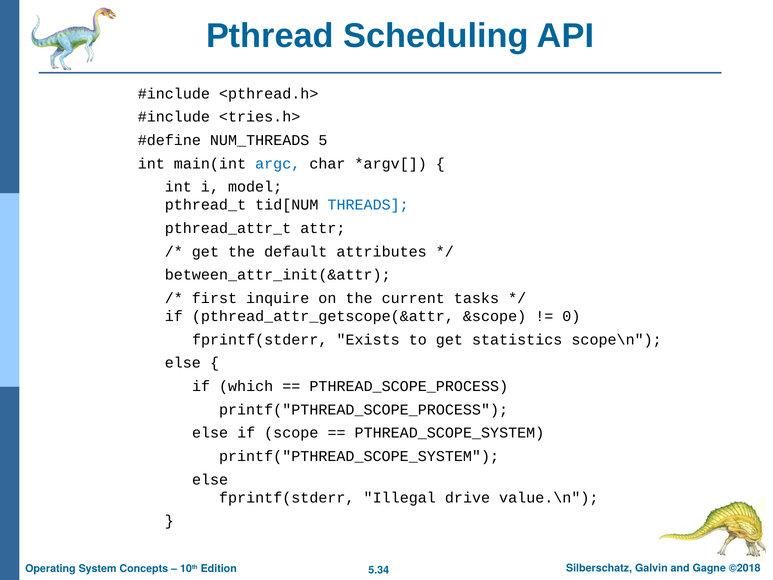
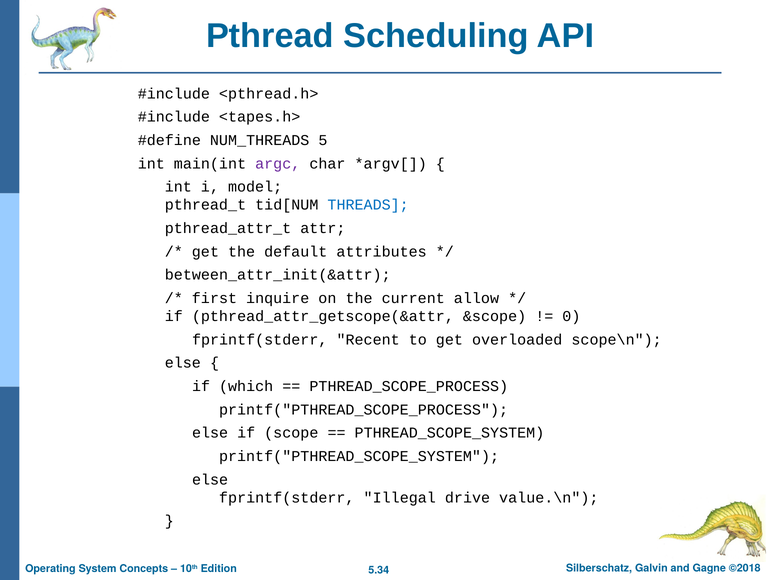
<tries.h>: <tries.h> -> <tapes.h>
argc colour: blue -> purple
tasks: tasks -> allow
Exists: Exists -> Recent
statistics: statistics -> overloaded
